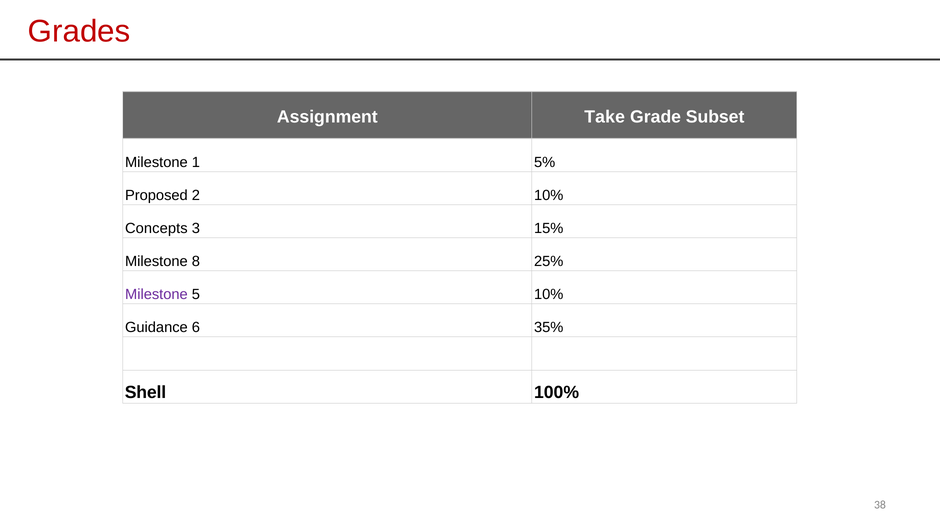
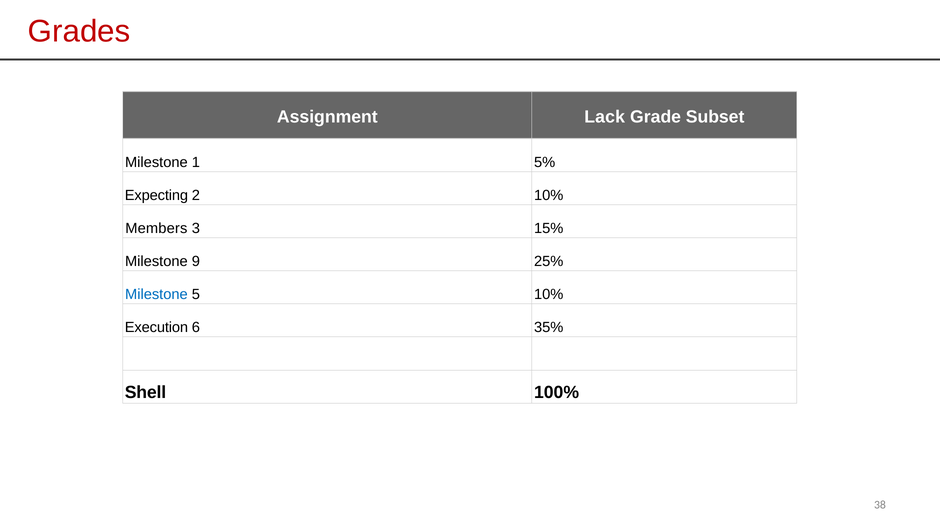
Take: Take -> Lack
Proposed: Proposed -> Expecting
Concepts: Concepts -> Members
8: 8 -> 9
Milestone at (156, 294) colour: purple -> blue
Guidance: Guidance -> Execution
